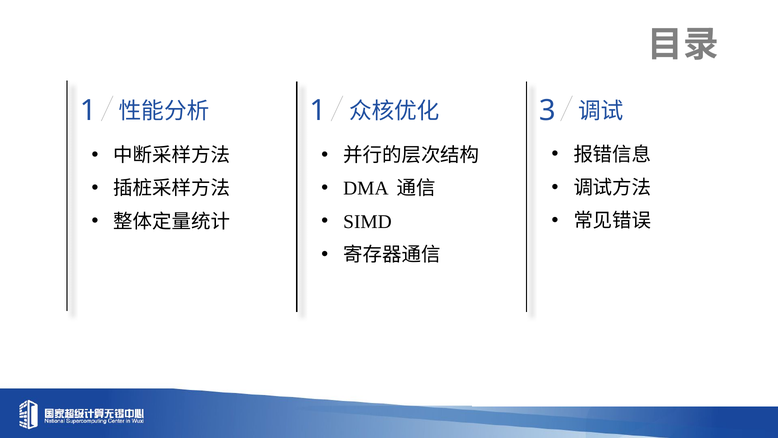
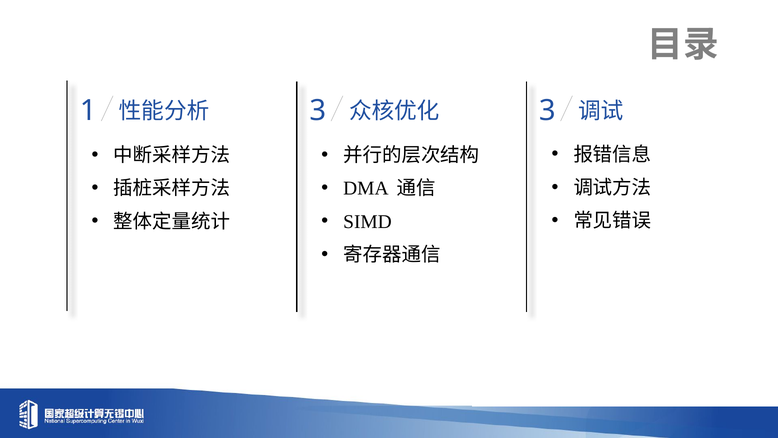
1 at (318, 111): 1 -> 3
